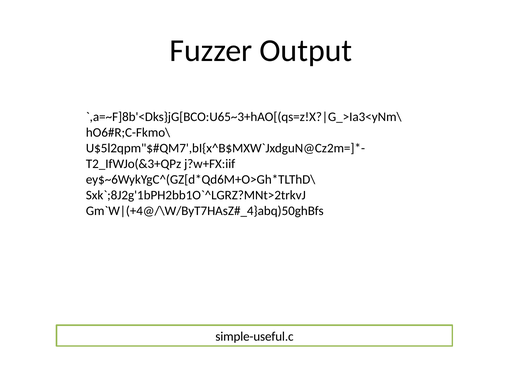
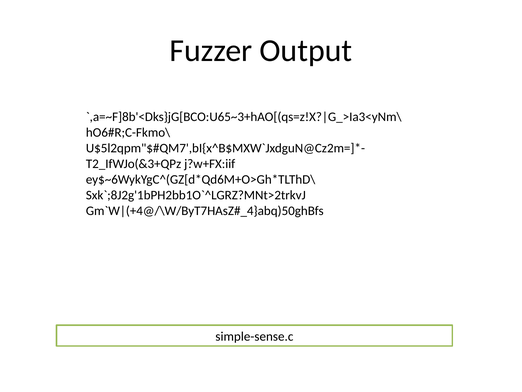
simple-useful.c: simple-useful.c -> simple-sense.c
